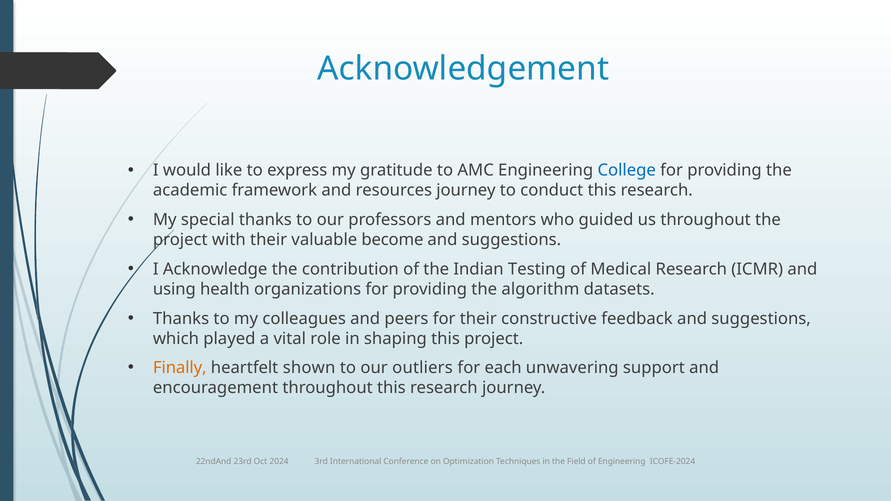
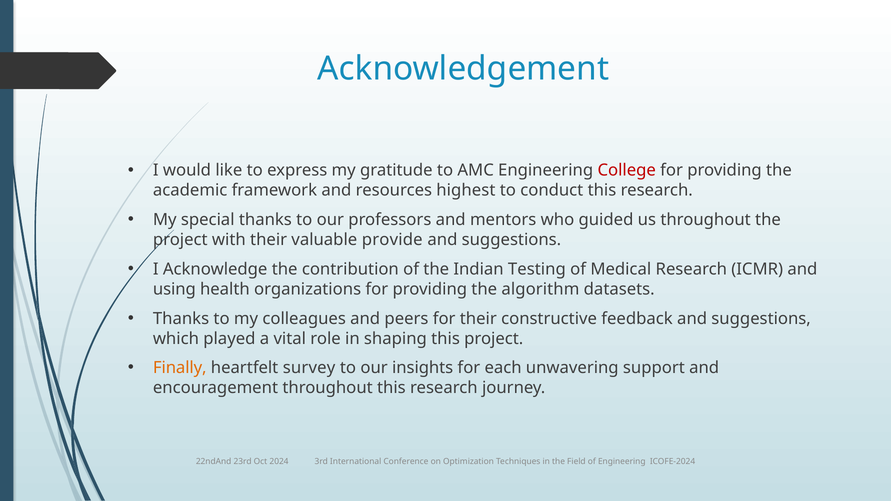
College colour: blue -> red
resources journey: journey -> highest
become: become -> provide
shown: shown -> survey
outliers: outliers -> insights
